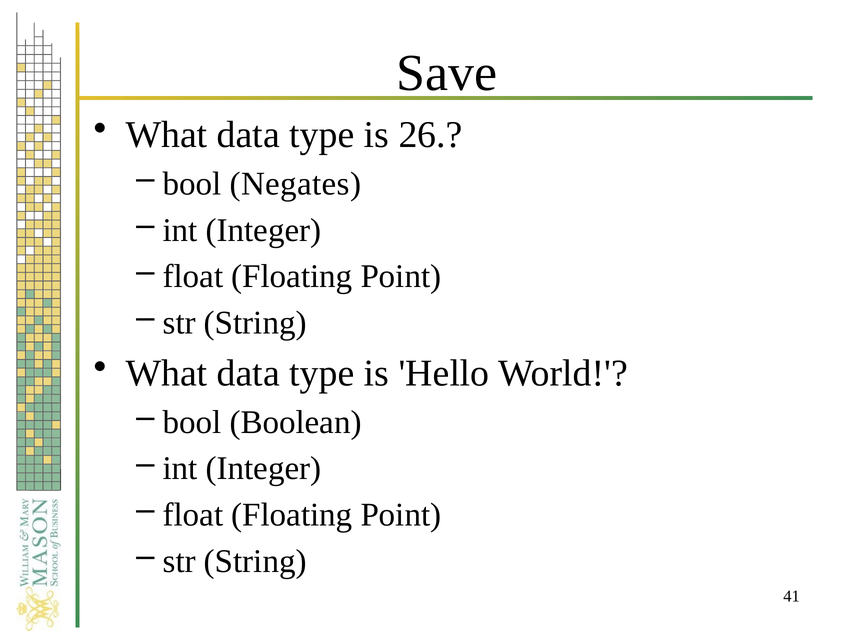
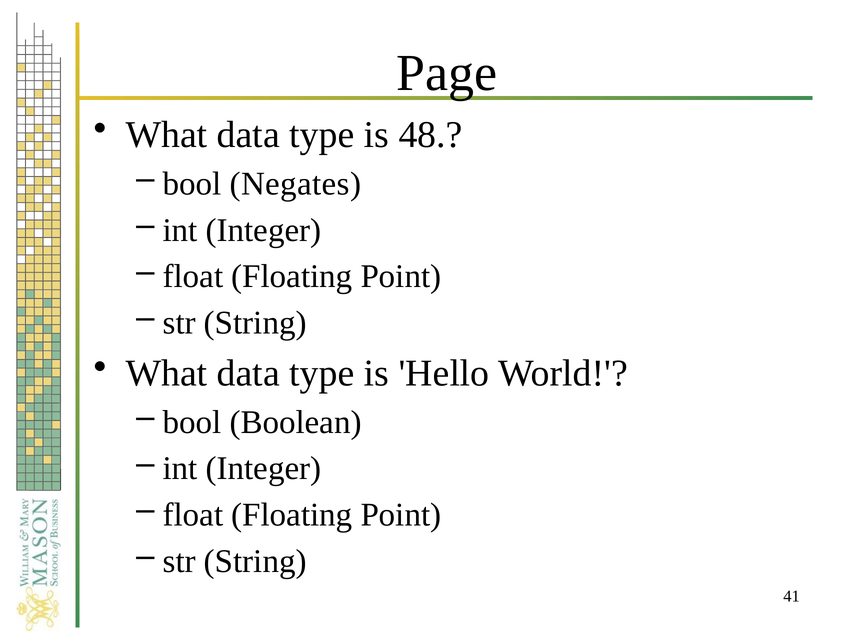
Save: Save -> Page
26: 26 -> 48
